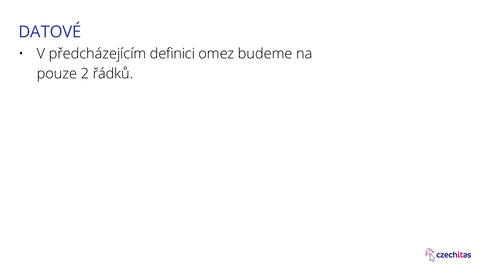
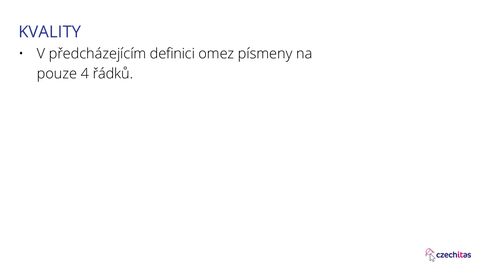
DATOVÉ: DATOVÉ -> KVALITY
budeme: budeme -> písmeny
2: 2 -> 4
